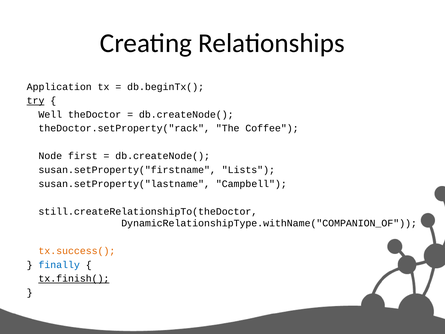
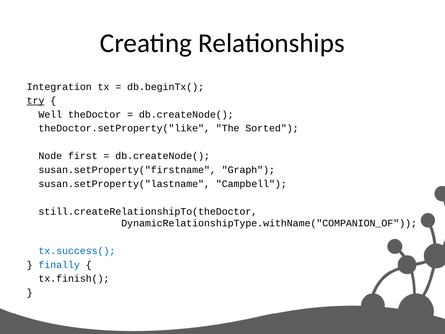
Application: Application -> Integration
theDoctor.setProperty("rack: theDoctor.setProperty("rack -> theDoctor.setProperty("like
Coffee: Coffee -> Sorted
Lists: Lists -> Graph
tx.success( colour: orange -> blue
tx.finish( underline: present -> none
